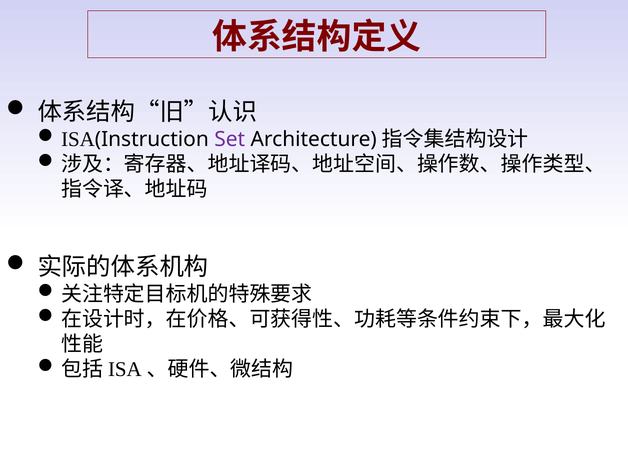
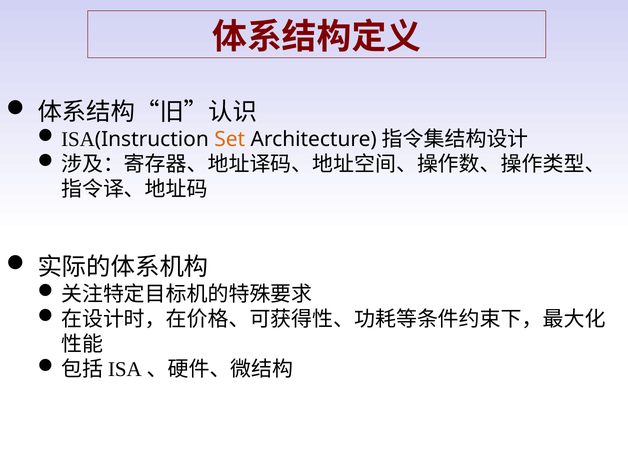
Set colour: purple -> orange
